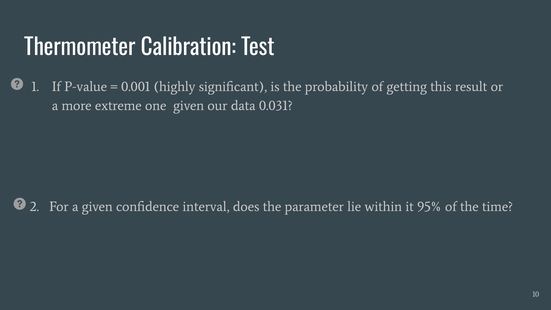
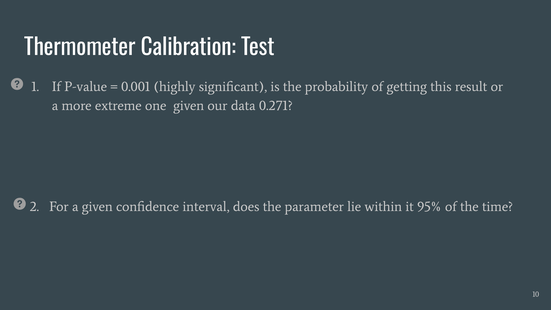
0.031: 0.031 -> 0.271
